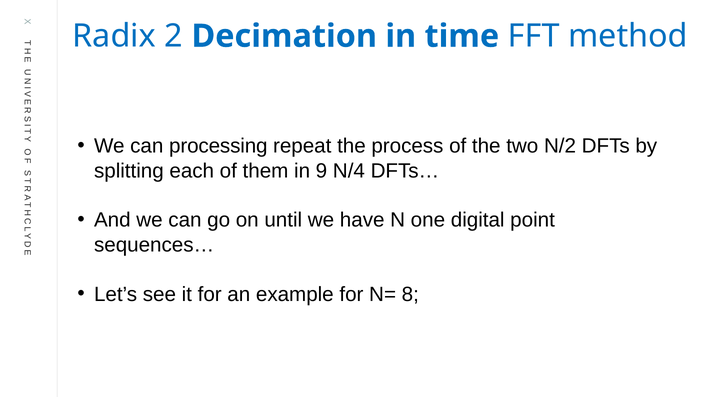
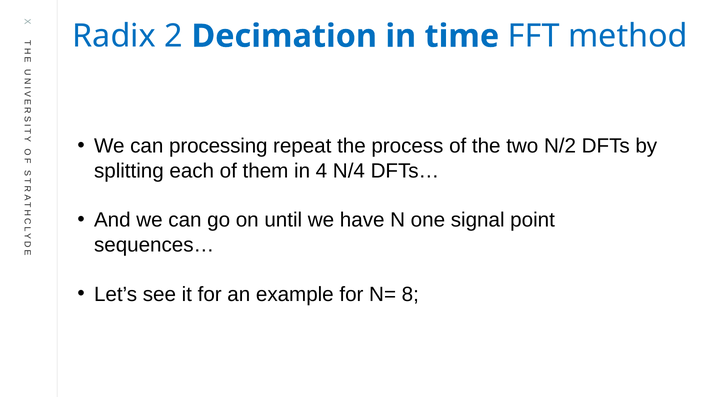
9: 9 -> 4
digital: digital -> signal
